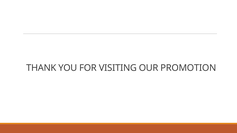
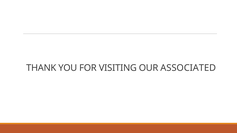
PROMOTION: PROMOTION -> ASSOCIATED
